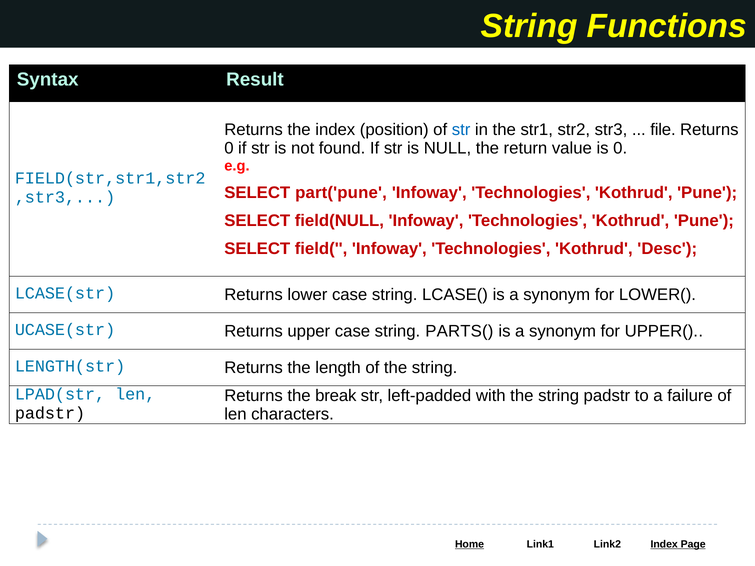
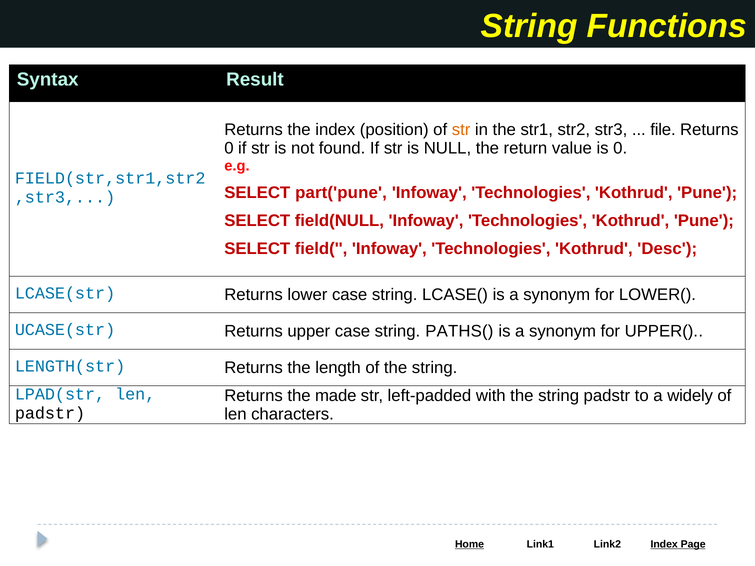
str at (461, 130) colour: blue -> orange
PARTS(: PARTS( -> PATHS(
break: break -> made
failure: failure -> widely
